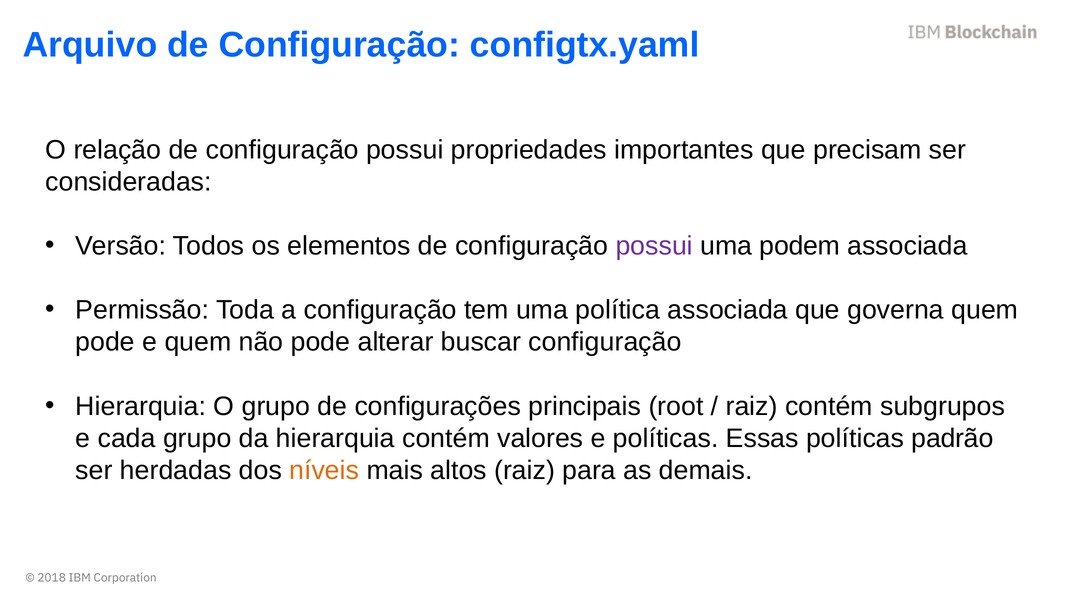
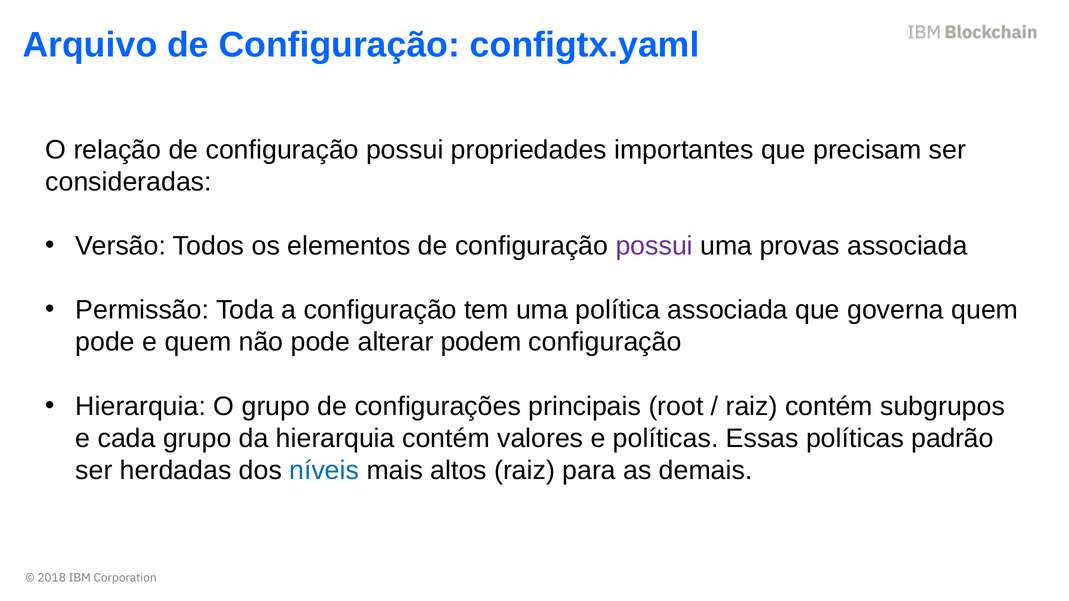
podem: podem -> provas
buscar: buscar -> podem
níveis colour: orange -> blue
